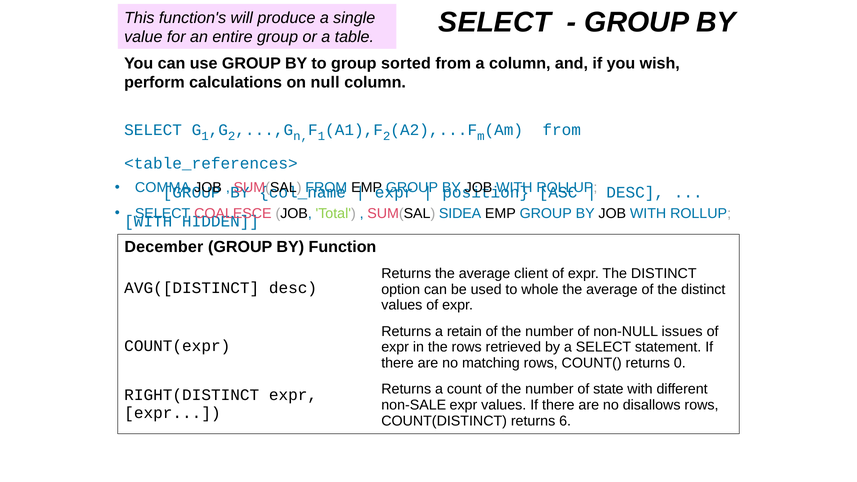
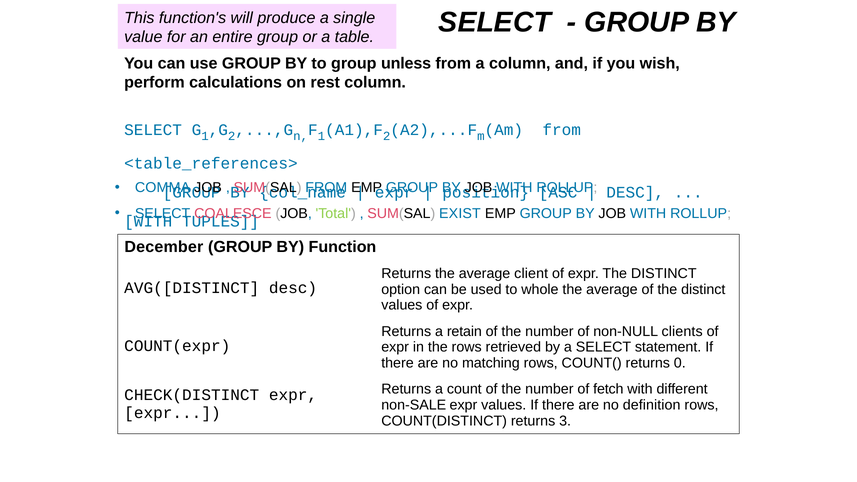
sorted: sorted -> unless
null: null -> rest
SIDEA: SIDEA -> EXIST
HIDDEN: HIDDEN -> TUPLES
issues: issues -> clients
state: state -> fetch
RIGHT(DISTINCT: RIGHT(DISTINCT -> CHECK(DISTINCT
disallows: disallows -> definition
6: 6 -> 3
